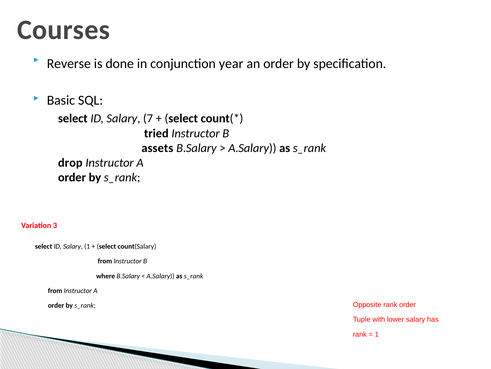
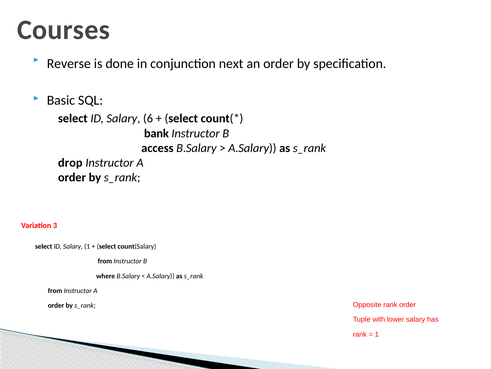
year: year -> next
7: 7 -> 6
tried: tried -> bank
assets: assets -> access
